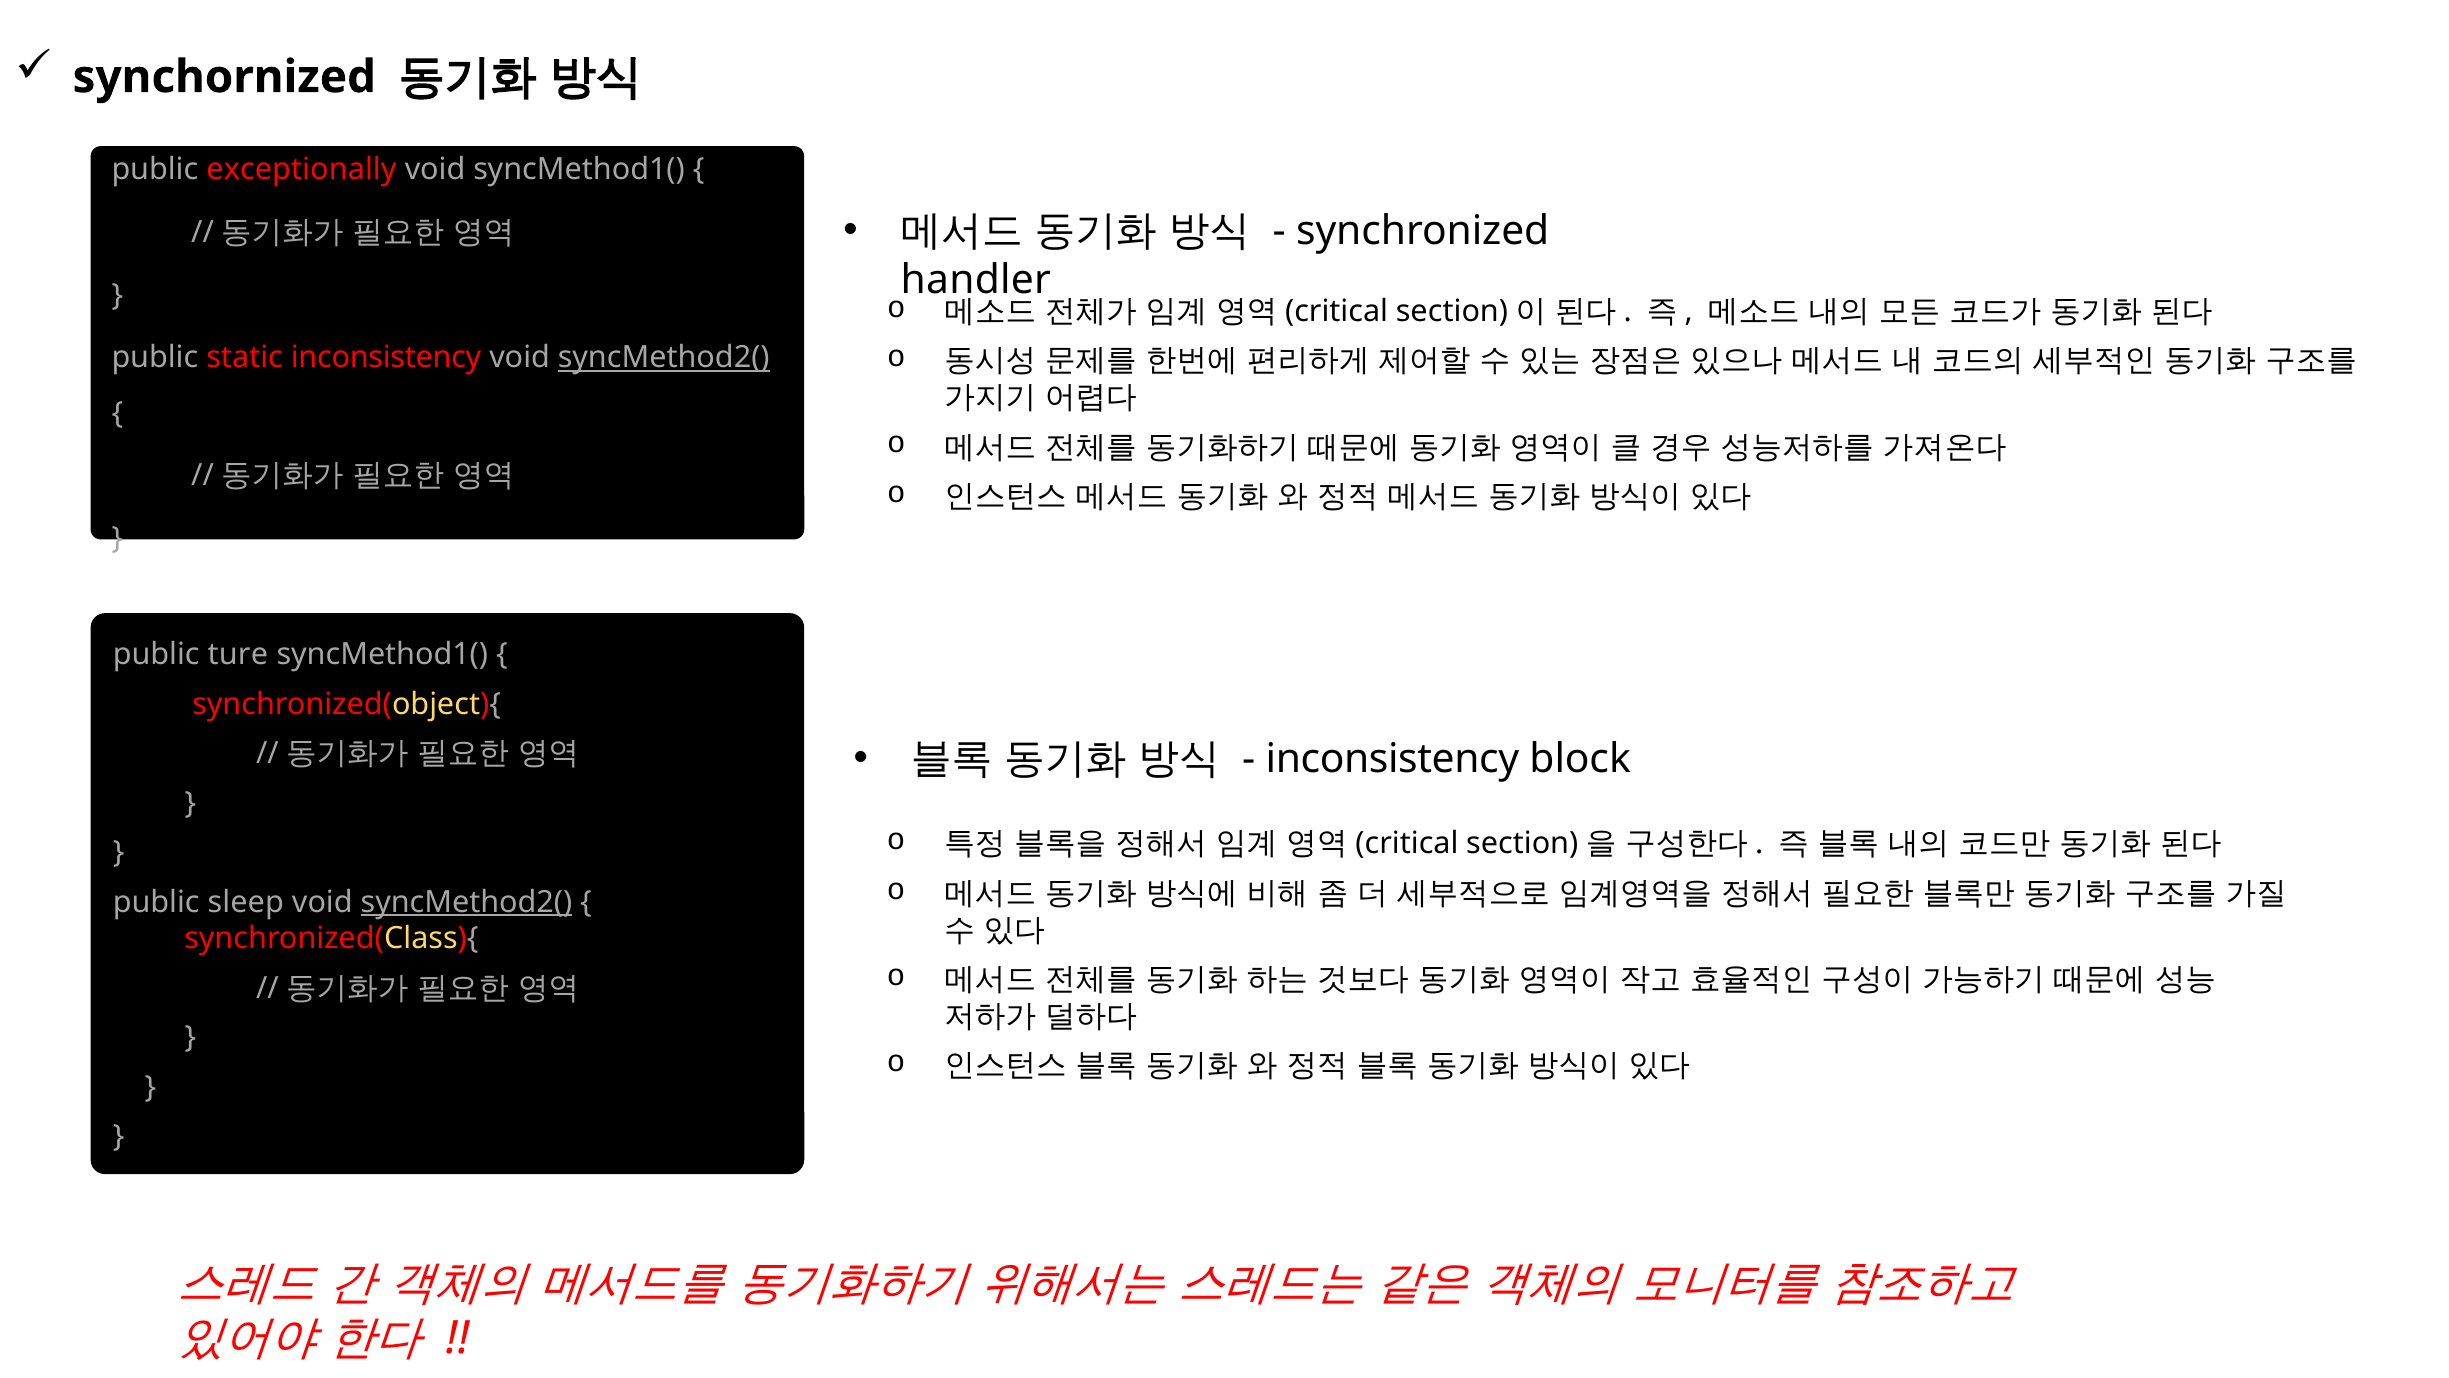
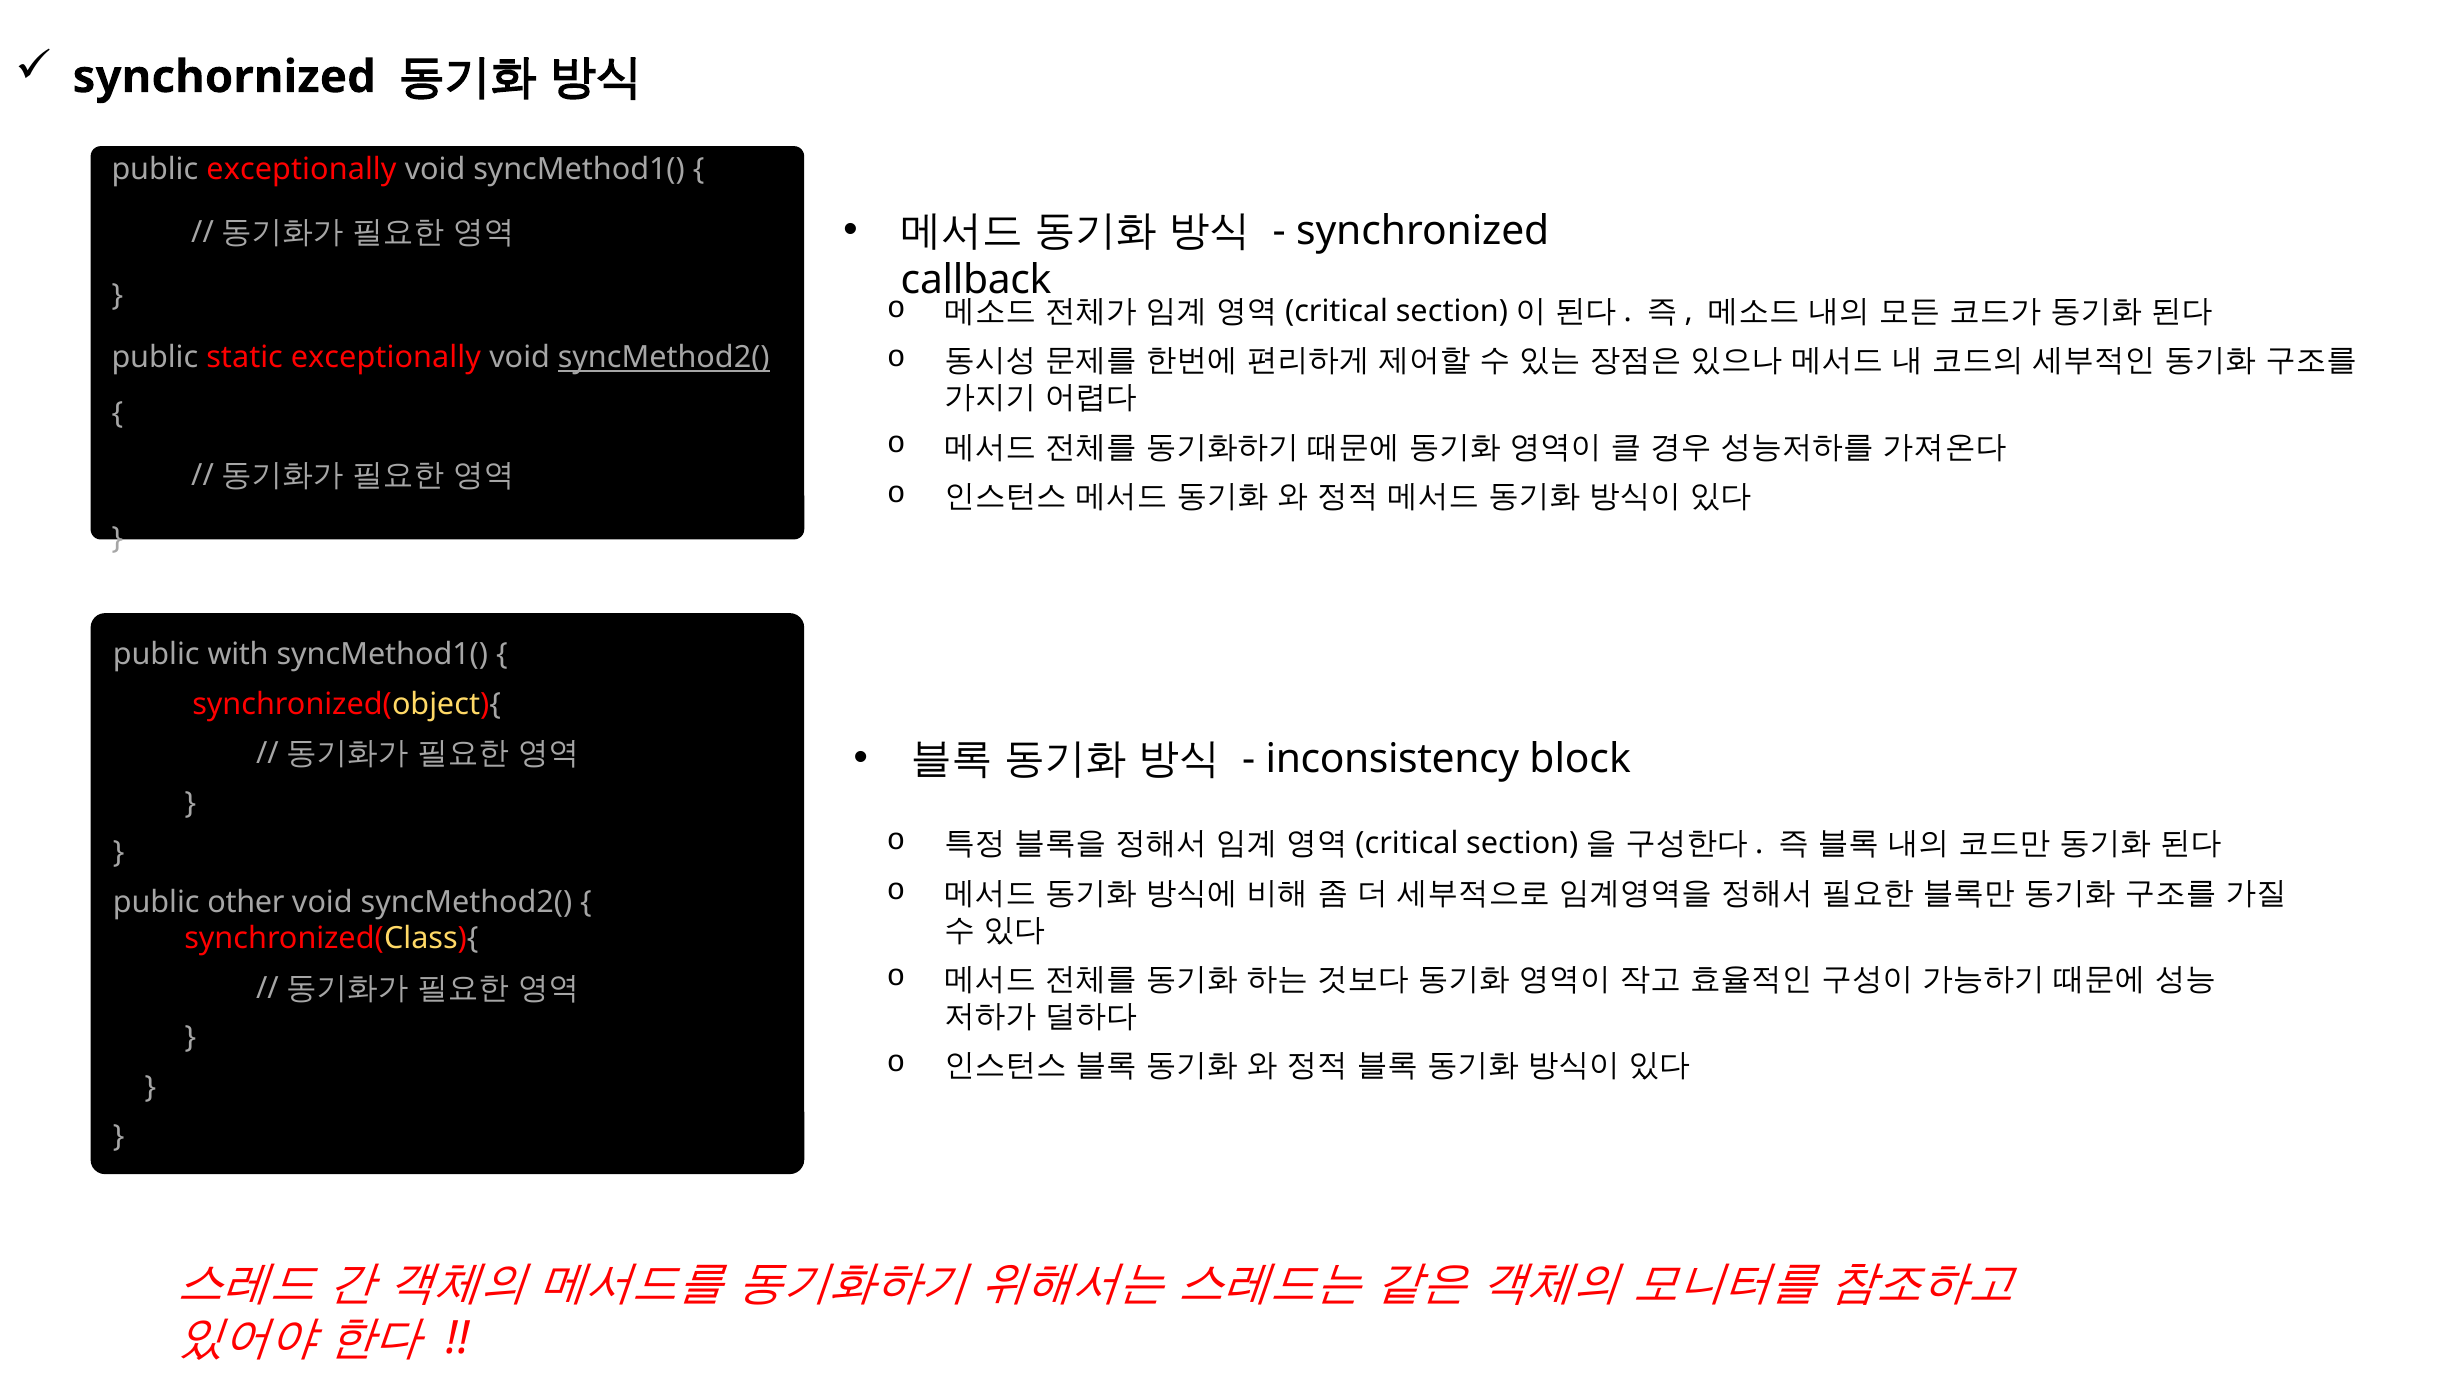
handler: handler -> callback
static inconsistency: inconsistency -> exceptionally
ture: ture -> with
sleep: sleep -> other
syncMethod2( at (466, 902) underline: present -> none
